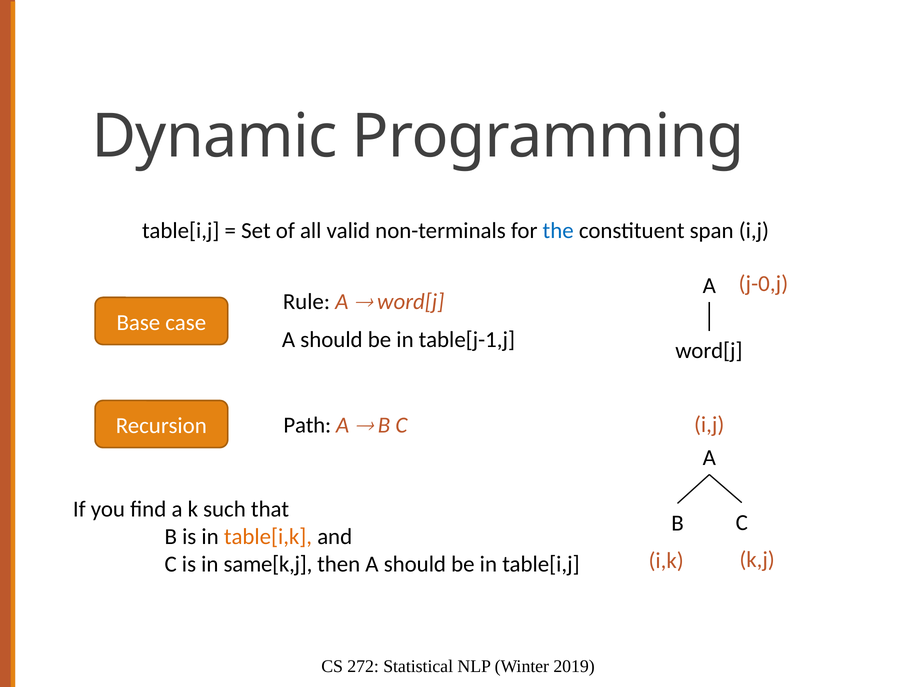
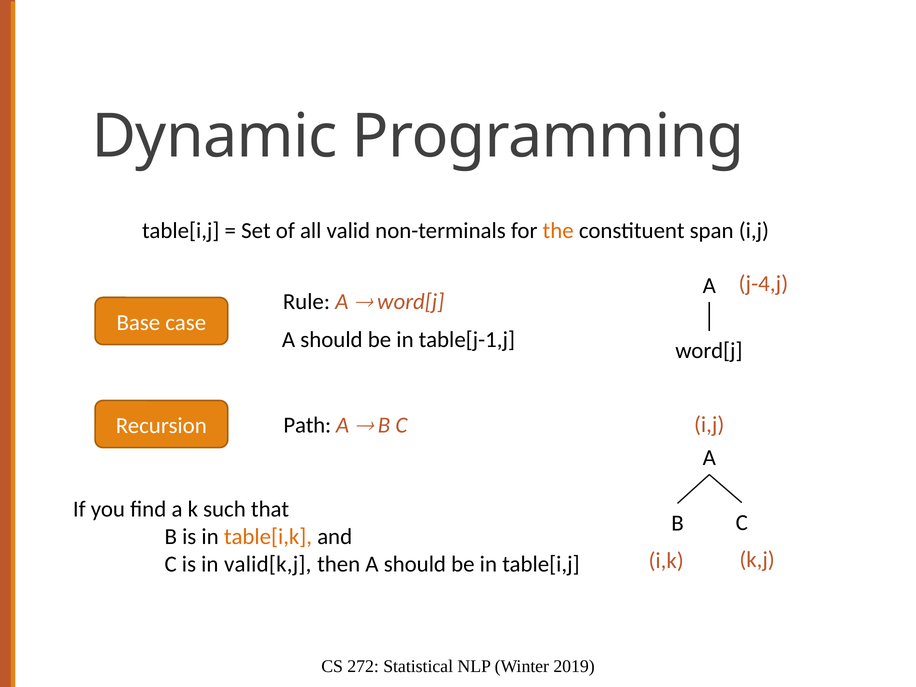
the colour: blue -> orange
j-0,j: j-0,j -> j-4,j
same[k,j: same[k,j -> valid[k,j
